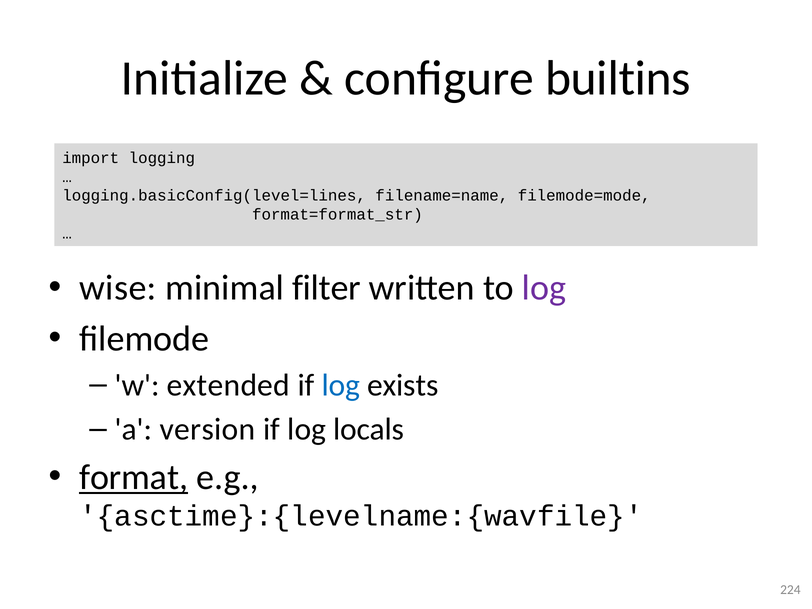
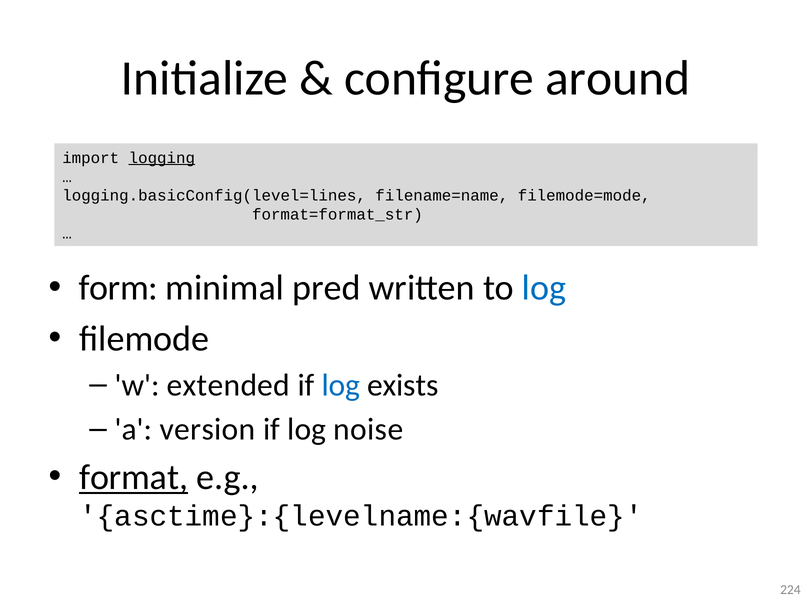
builtins: builtins -> around
logging underline: none -> present
wise: wise -> form
filter: filter -> pred
log at (544, 288) colour: purple -> blue
locals: locals -> noise
